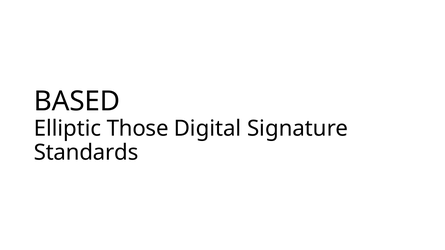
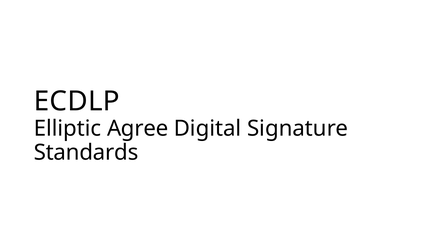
BASED: BASED -> ECDLP
Those: Those -> Agree
